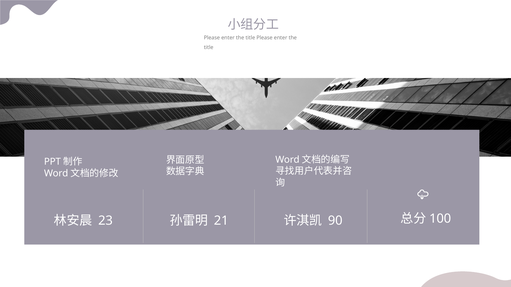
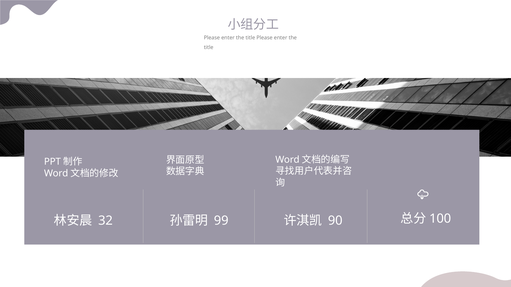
23: 23 -> 32
21: 21 -> 99
